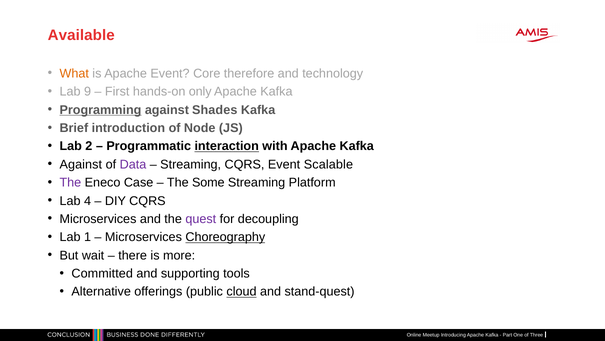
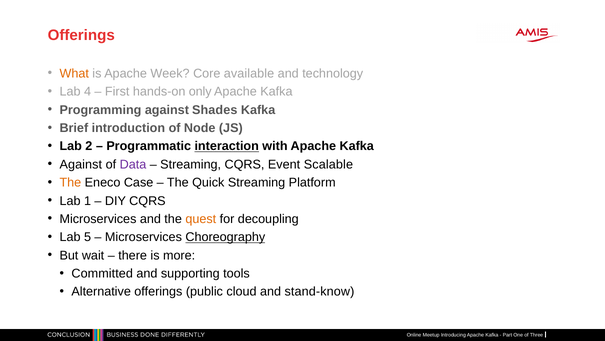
Available at (81, 35): Available -> Offerings
Apache Event: Event -> Week
therefore: therefore -> available
9: 9 -> 4
Programming underline: present -> none
The at (70, 182) colour: purple -> orange
Some: Some -> Quick
4: 4 -> 1
quest colour: purple -> orange
1: 1 -> 5
cloud underline: present -> none
stand-quest: stand-quest -> stand-know
